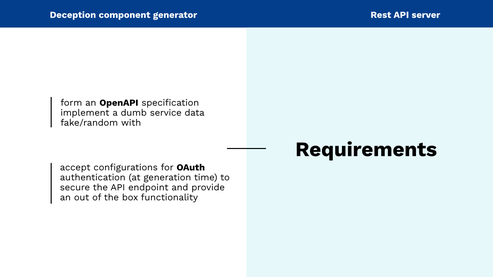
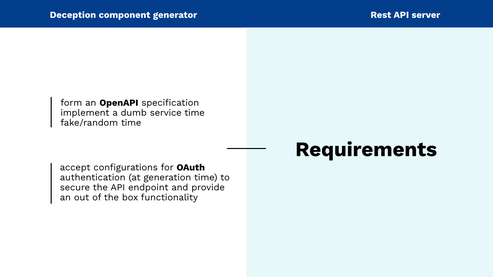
service data: data -> time
fake/random with: with -> time
